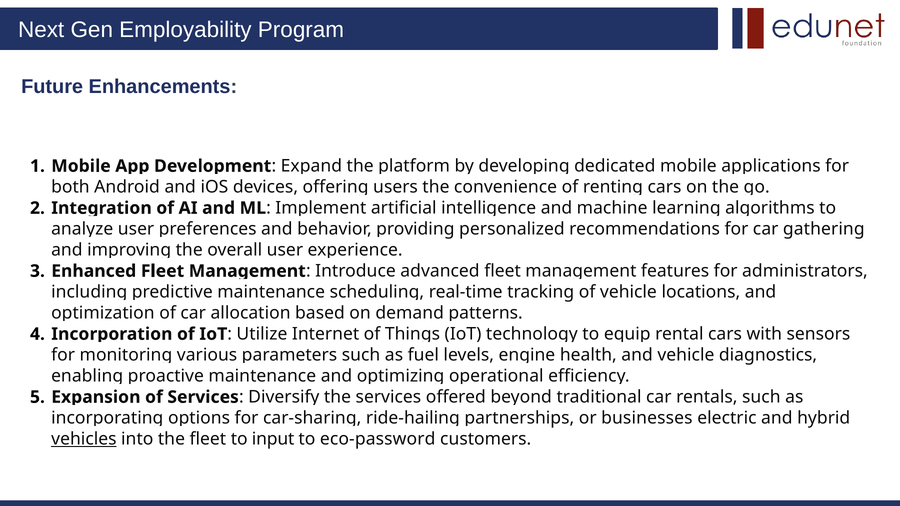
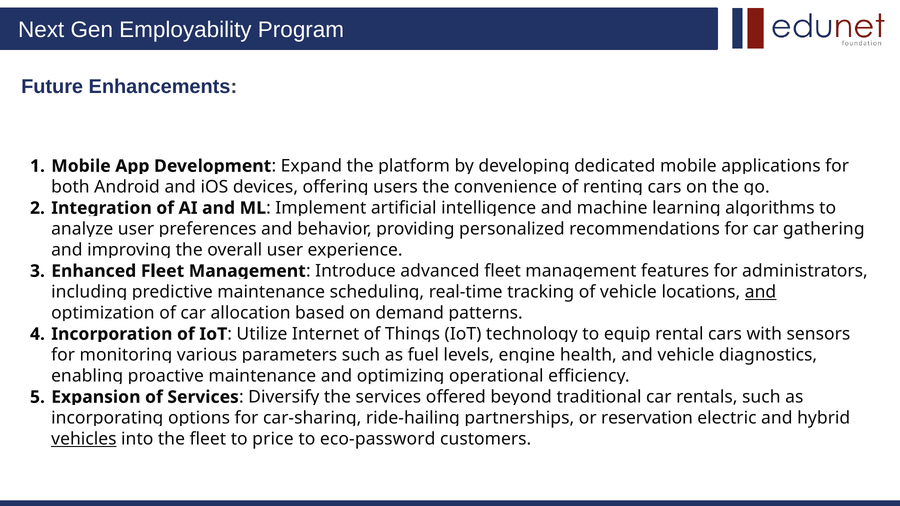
and at (761, 292) underline: none -> present
businesses: businesses -> reservation
input: input -> price
